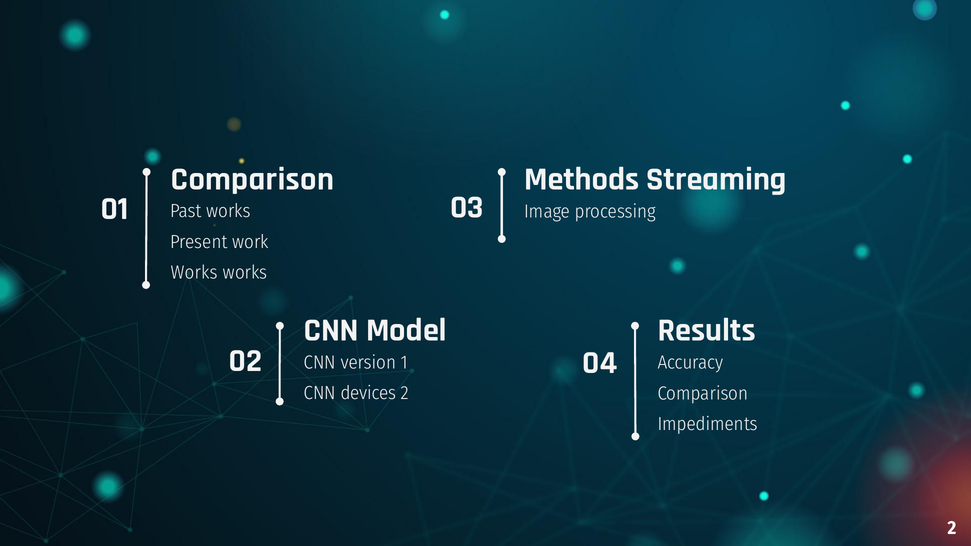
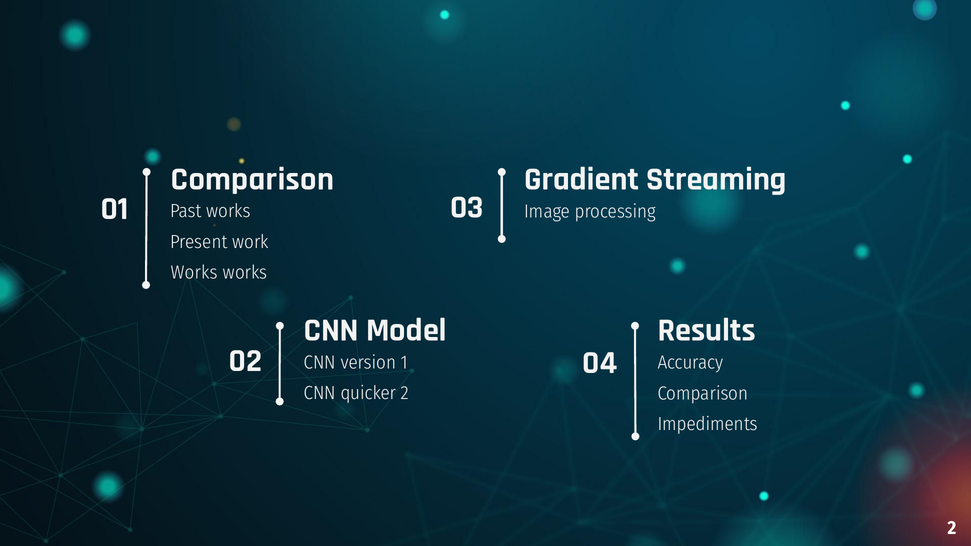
Methods: Methods -> Gradient
devices: devices -> quicker
